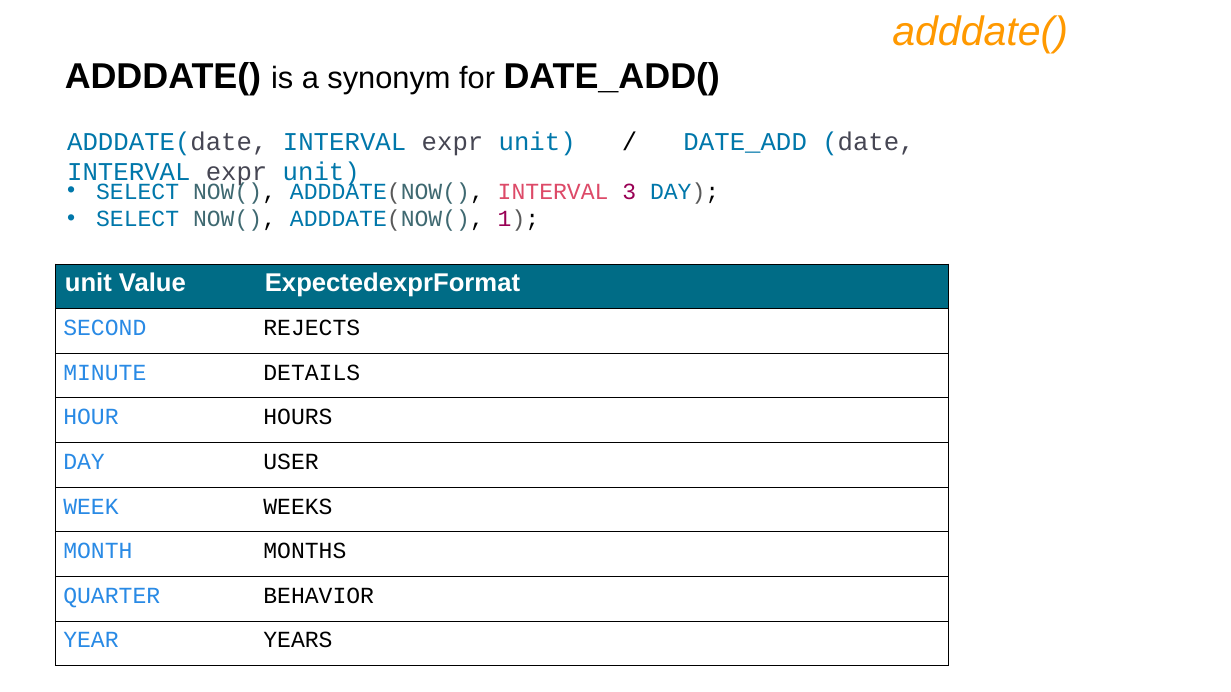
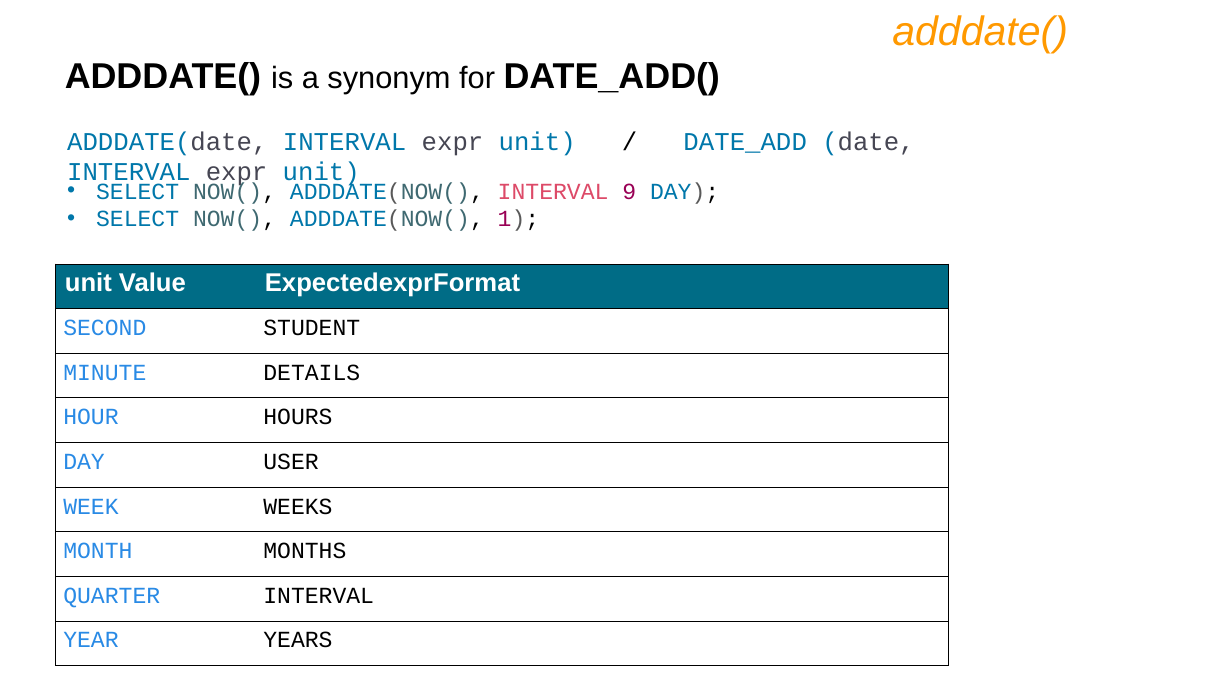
3: 3 -> 9
REJECTS: REJECTS -> STUDENT
QUARTER BEHAVIOR: BEHAVIOR -> INTERVAL
